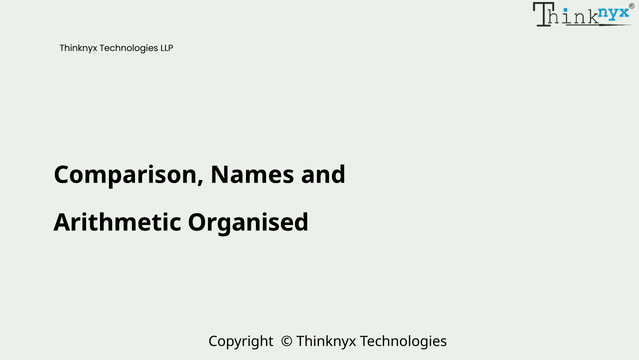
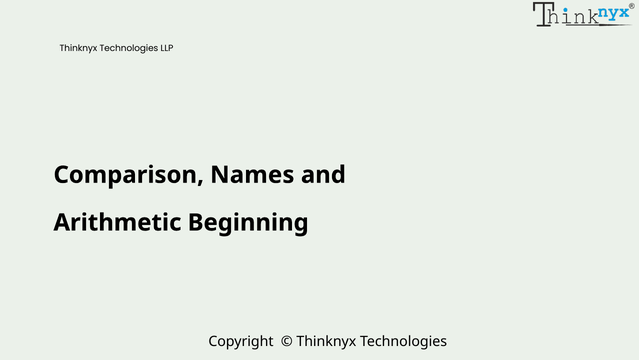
Organised: Organised -> Beginning
